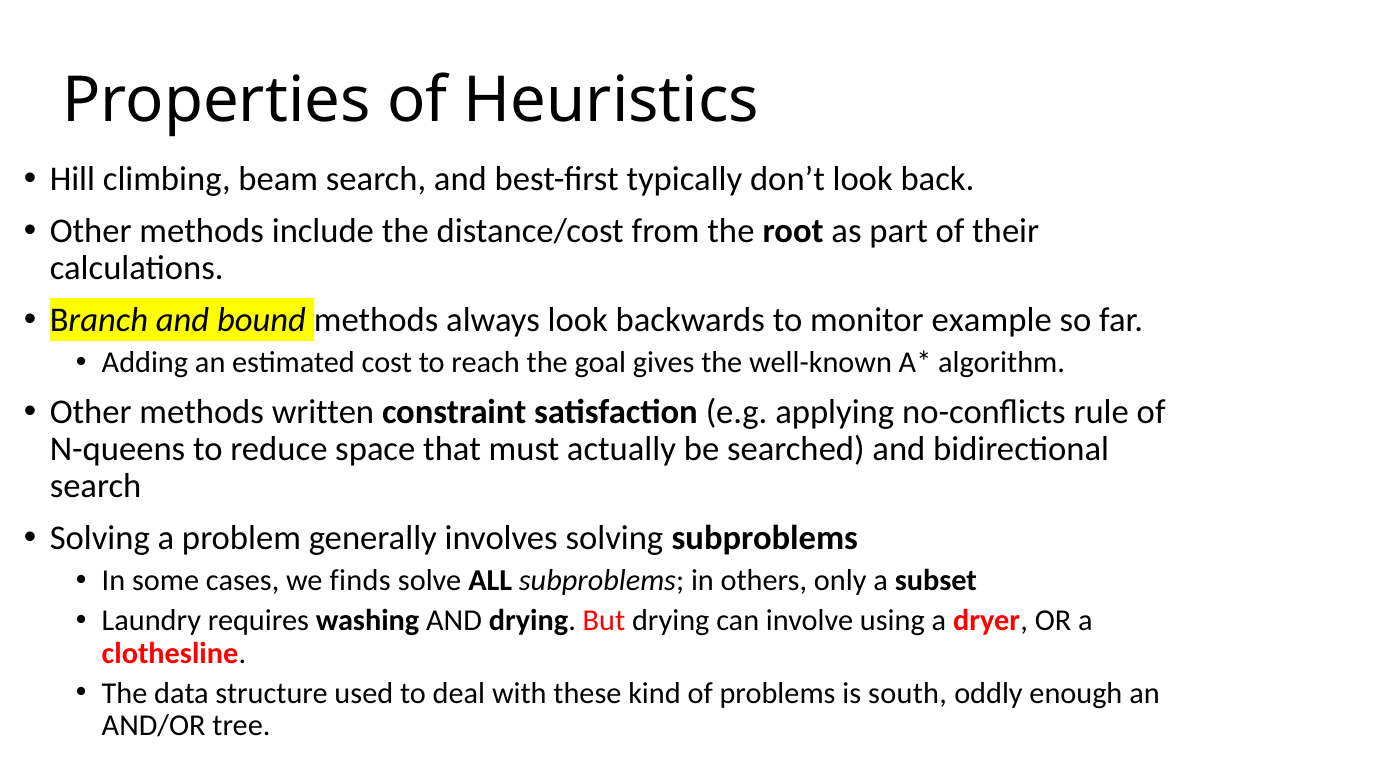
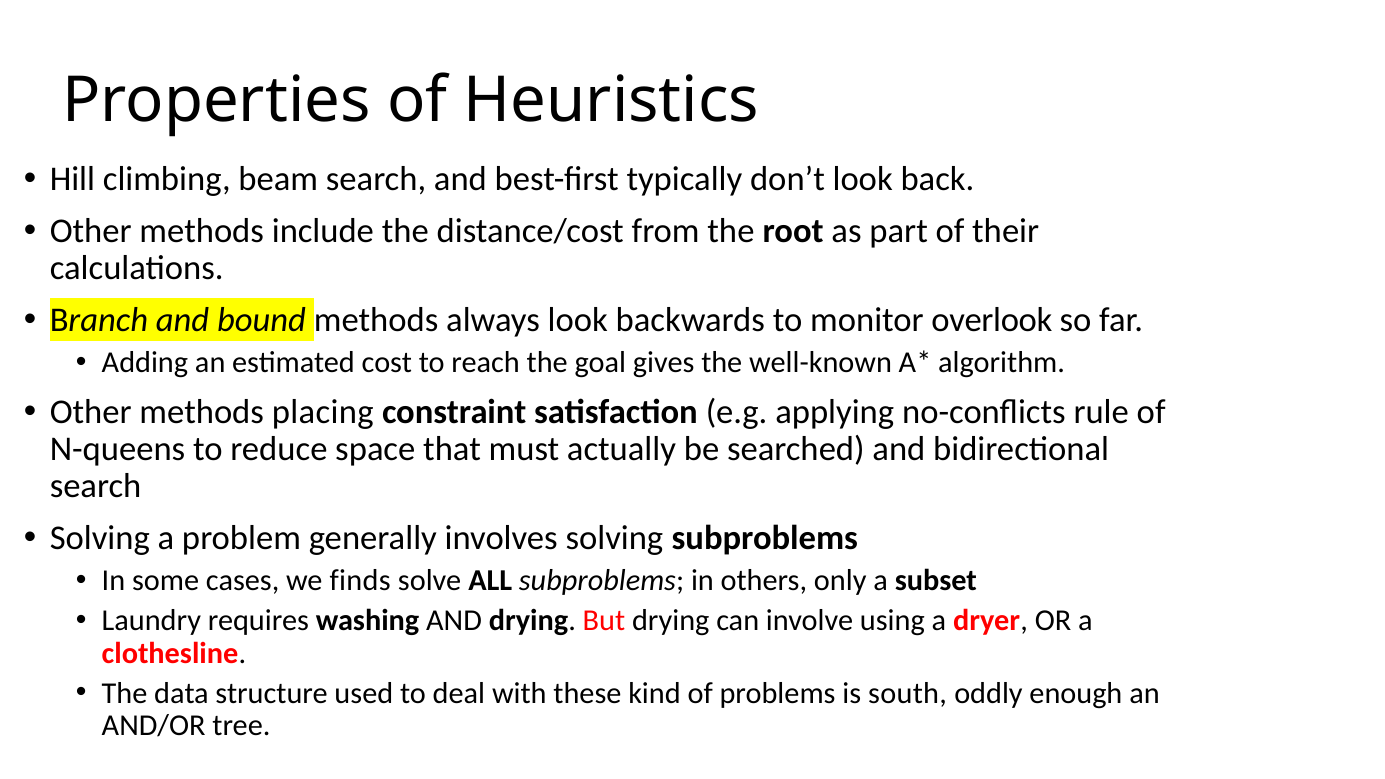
example: example -> overlook
written: written -> placing
